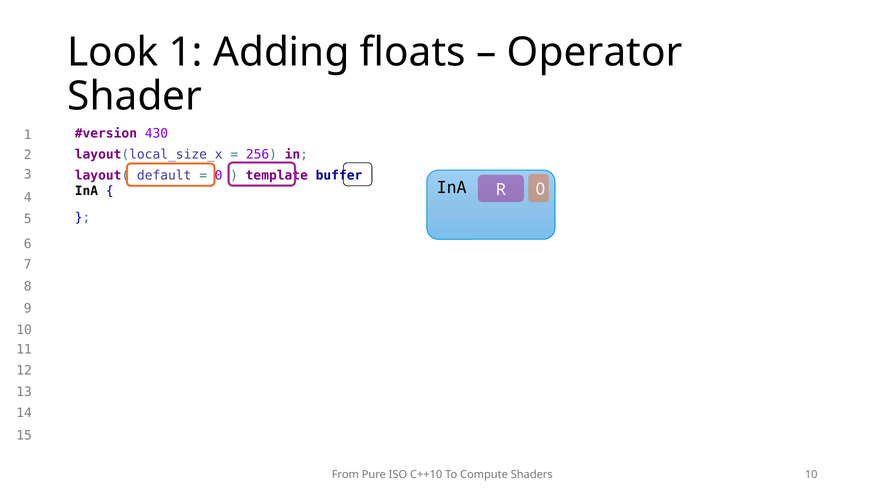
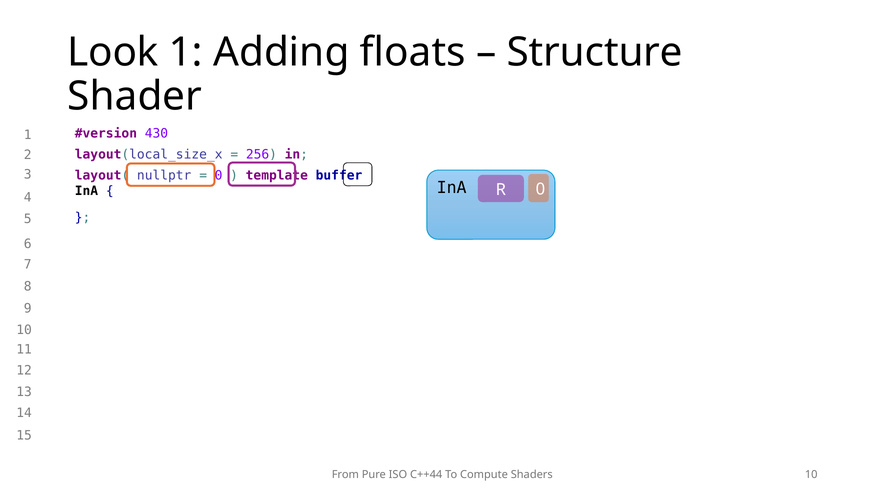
Operator: Operator -> Structure
default: default -> nullptr
C++10: C++10 -> C++44
